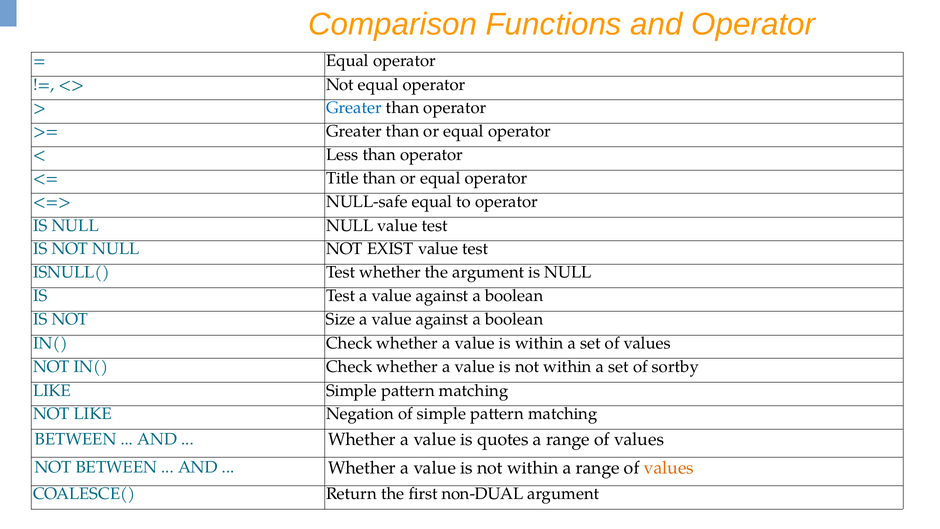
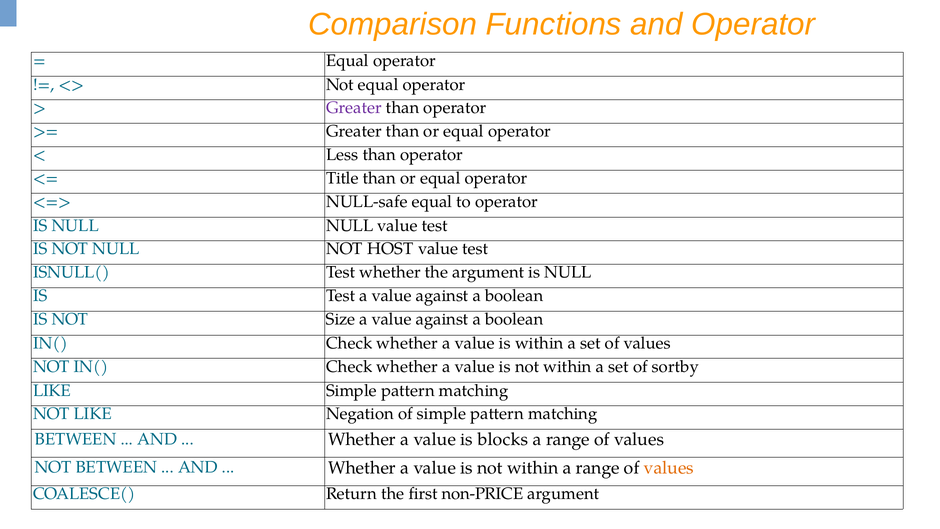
Greater at (354, 108) colour: blue -> purple
EXIST: EXIST -> HOST
quotes: quotes -> blocks
non-DUAL: non-DUAL -> non-PRICE
